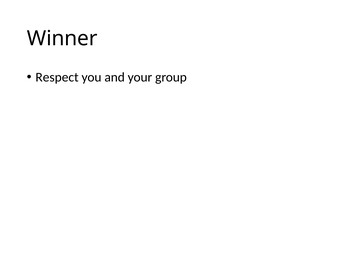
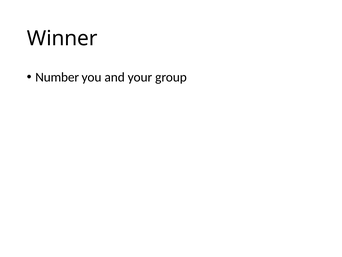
Respect: Respect -> Number
